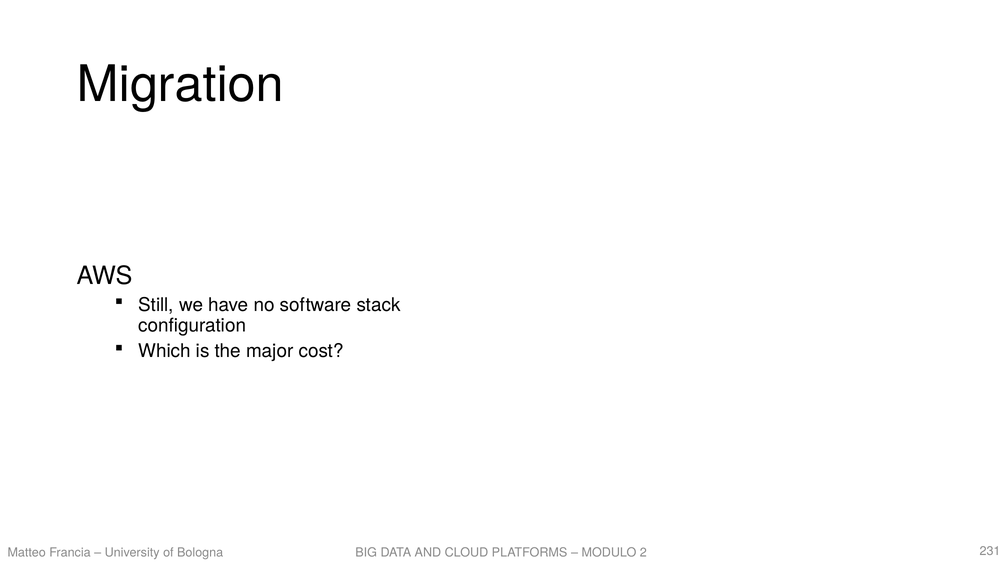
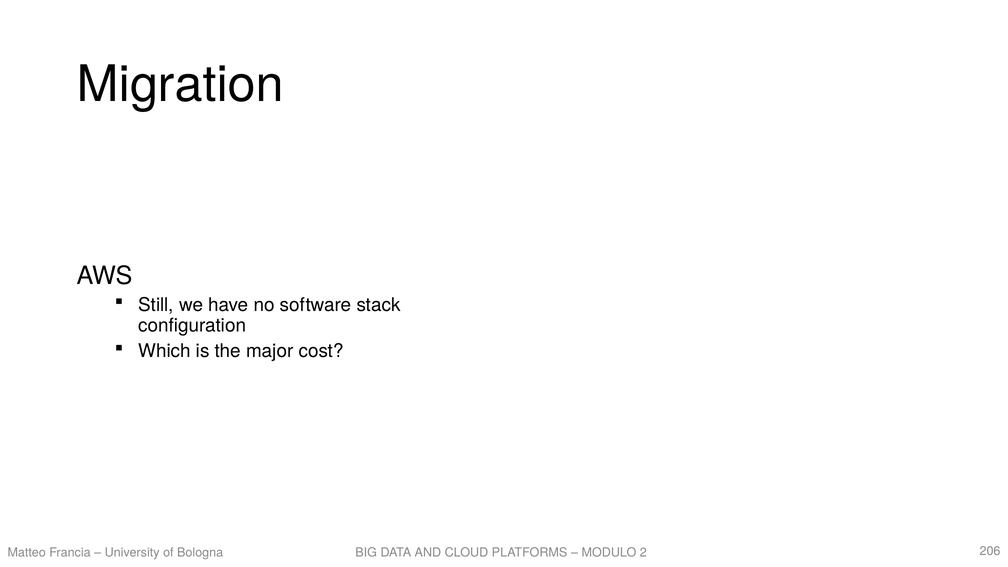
231: 231 -> 206
